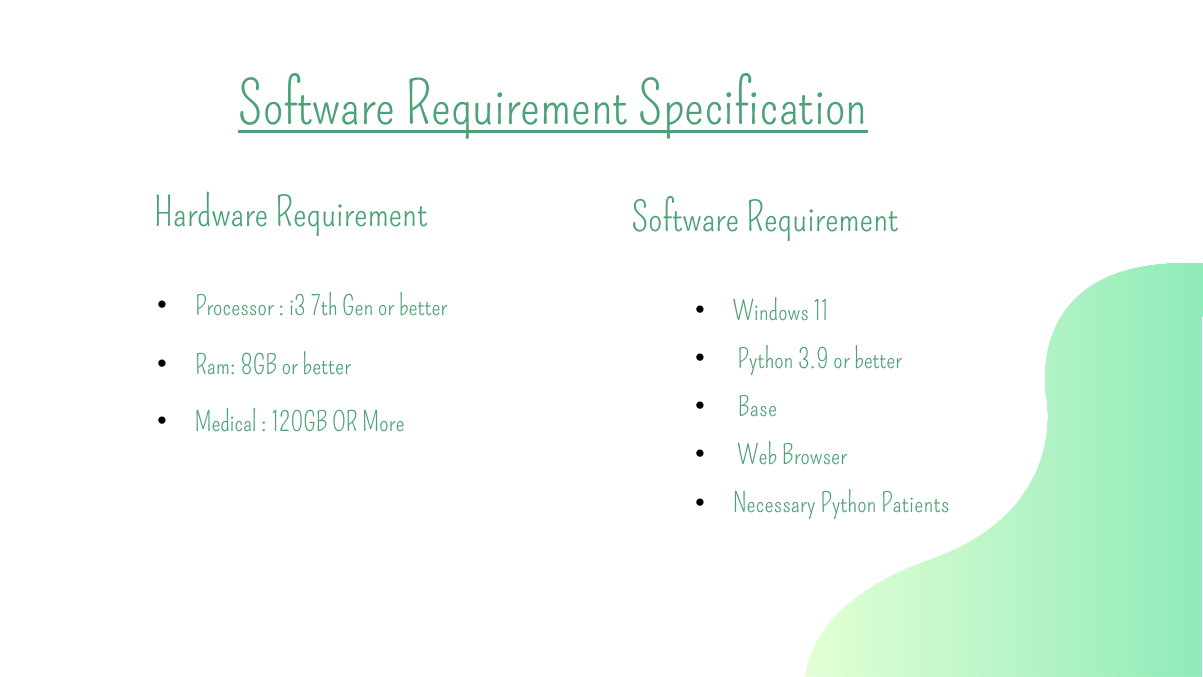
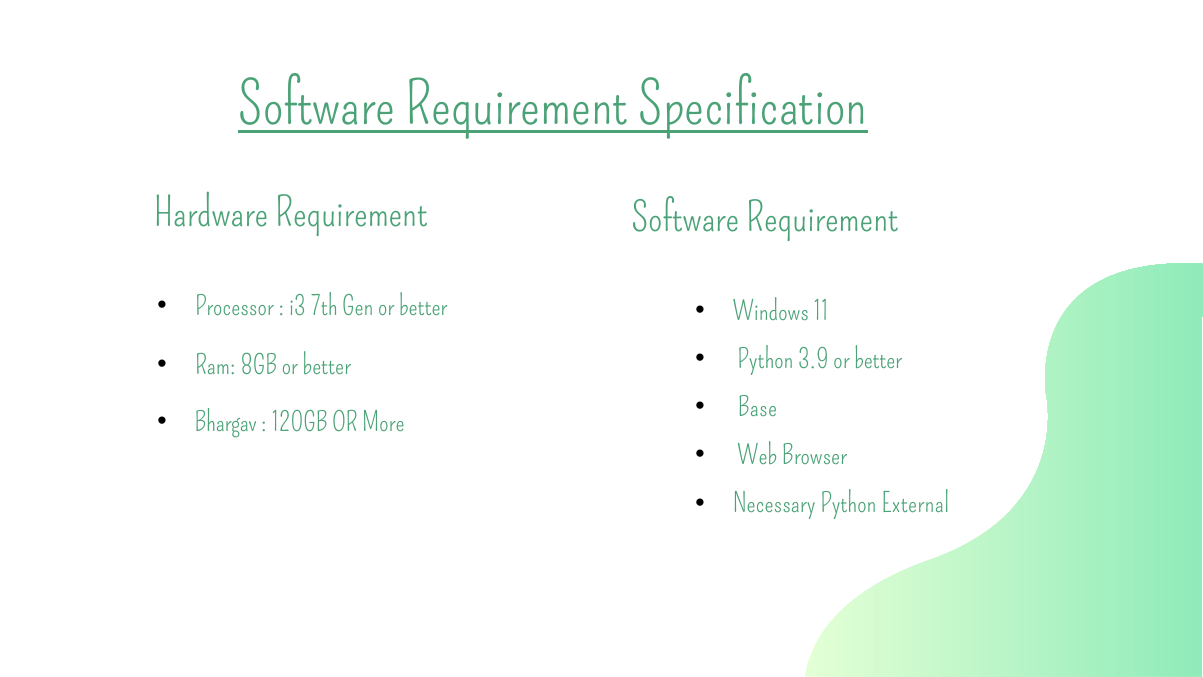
Medical: Medical -> Bhargav
Patients: Patients -> External
